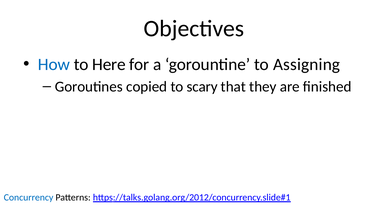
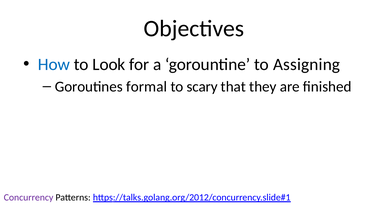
Here: Here -> Look
copied: copied -> formal
Concurrency colour: blue -> purple
